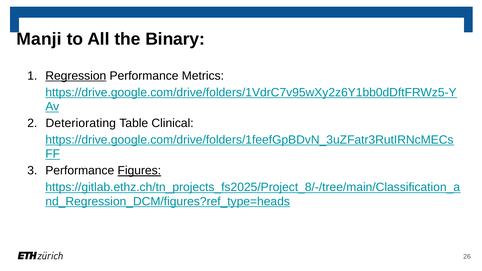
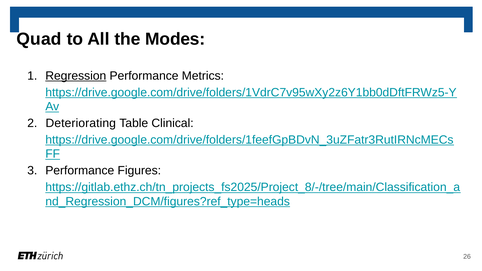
Manji: Manji -> Quad
Binary: Binary -> Modes
Figures underline: present -> none
